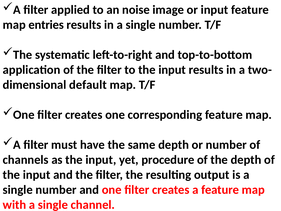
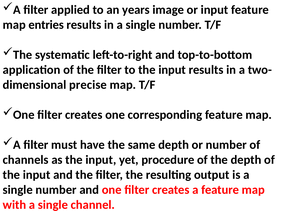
noise: noise -> years
default: default -> precise
